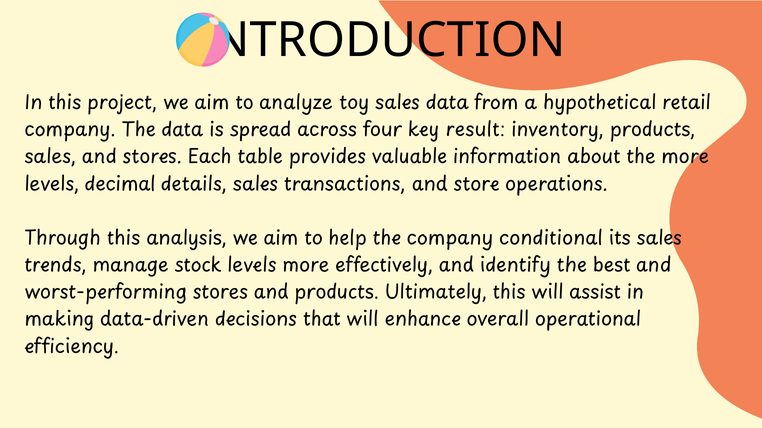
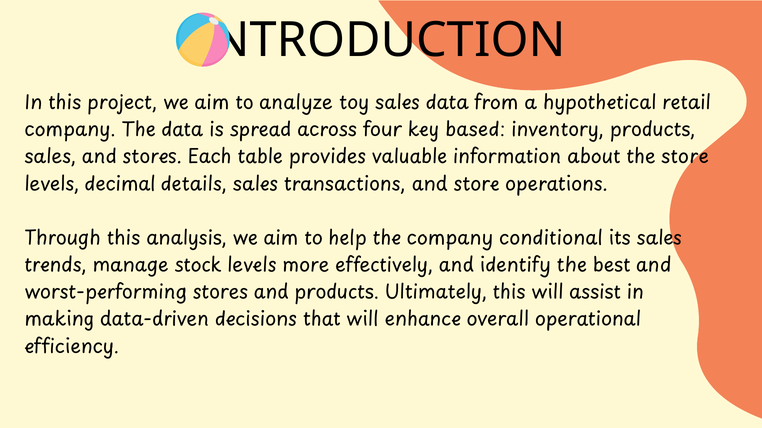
result: result -> based
the more: more -> store
